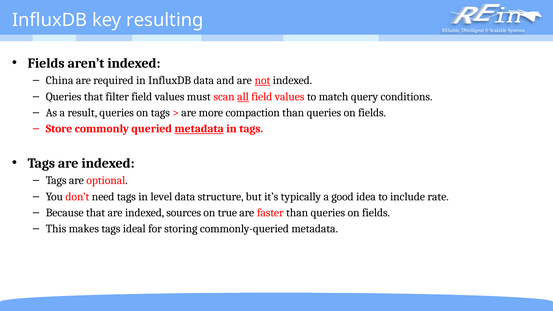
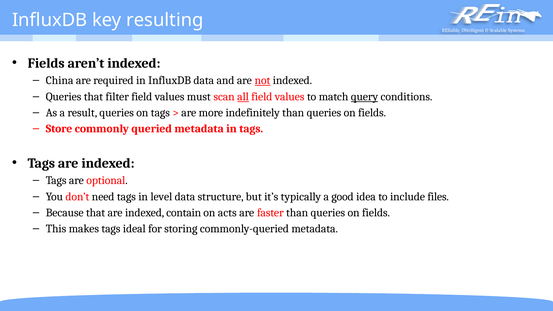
query underline: none -> present
compaction: compaction -> indefinitely
metadata at (199, 129) underline: present -> none
rate: rate -> files
sources: sources -> contain
true: true -> acts
